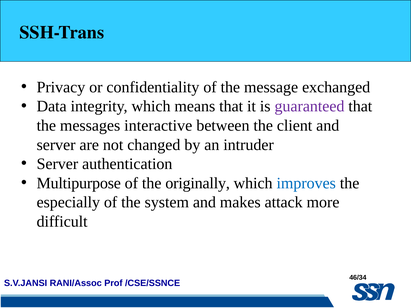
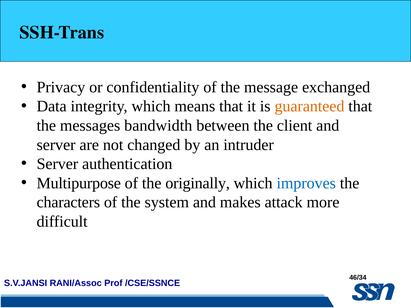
guaranteed colour: purple -> orange
interactive: interactive -> bandwidth
especially: especially -> characters
